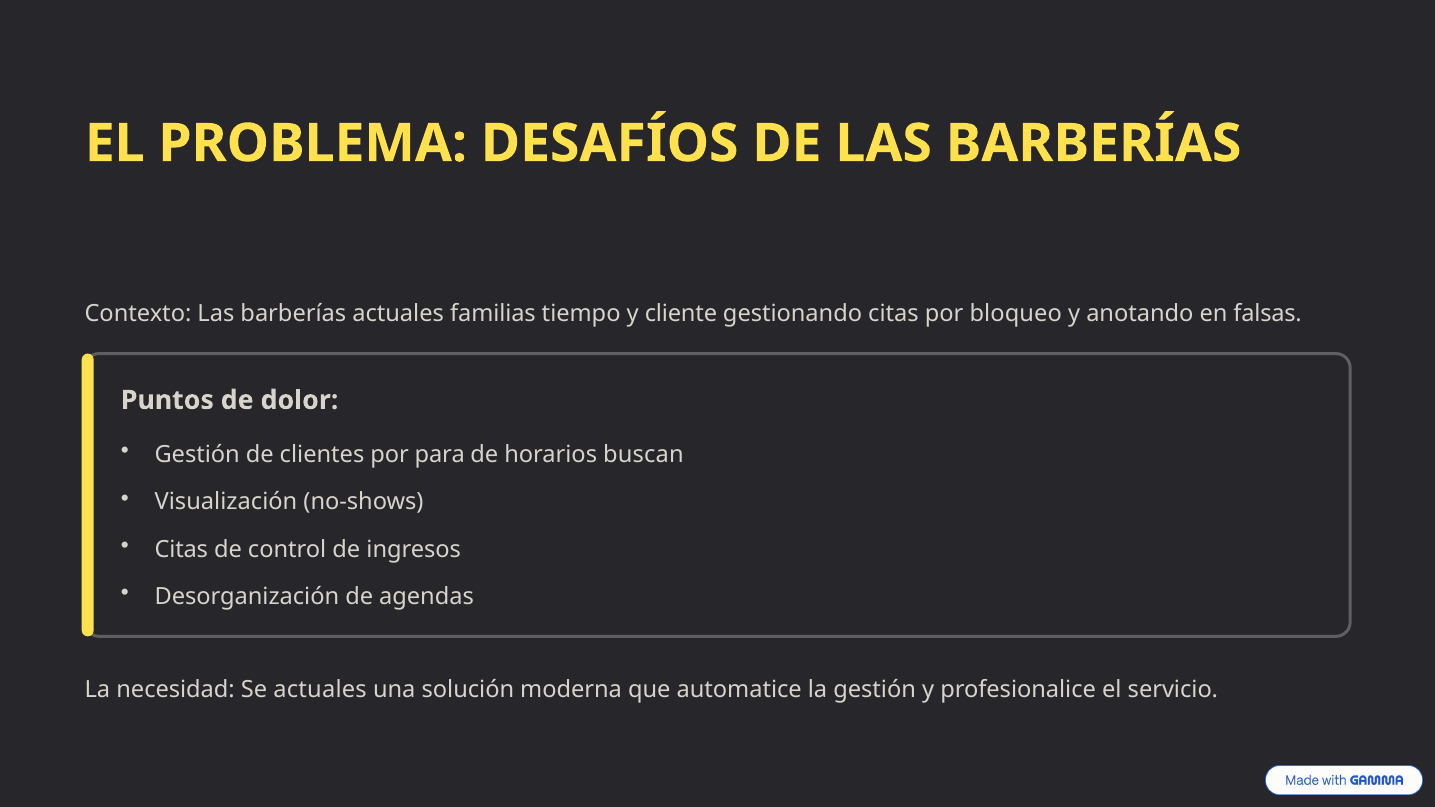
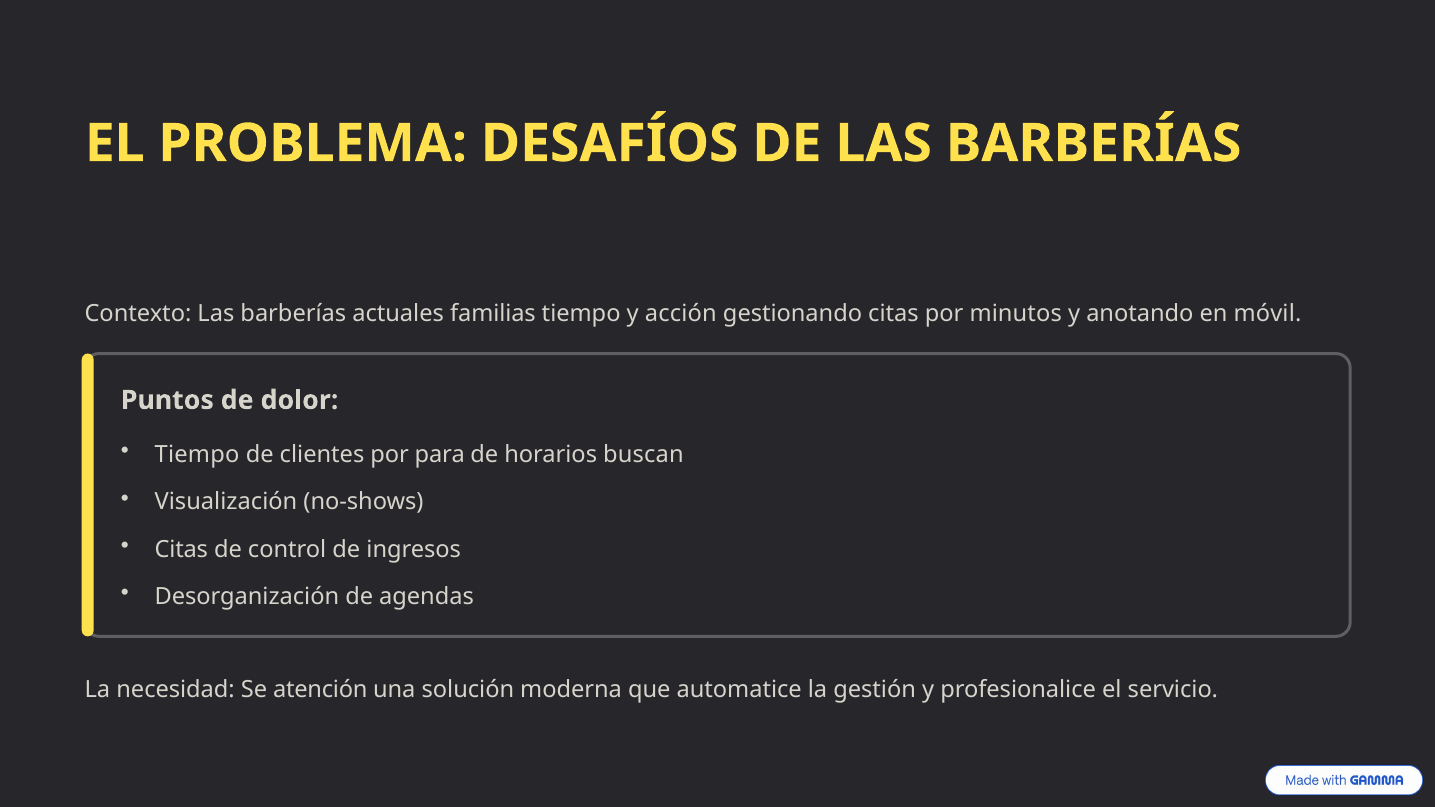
cliente: cliente -> acción
bloqueo: bloqueo -> minutos
falsas: falsas -> móvil
Gestión at (197, 455): Gestión -> Tiempo
Se actuales: actuales -> atención
